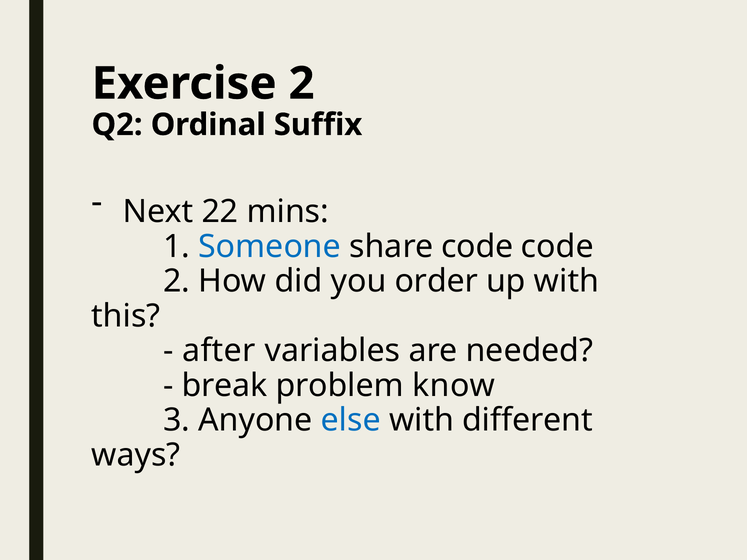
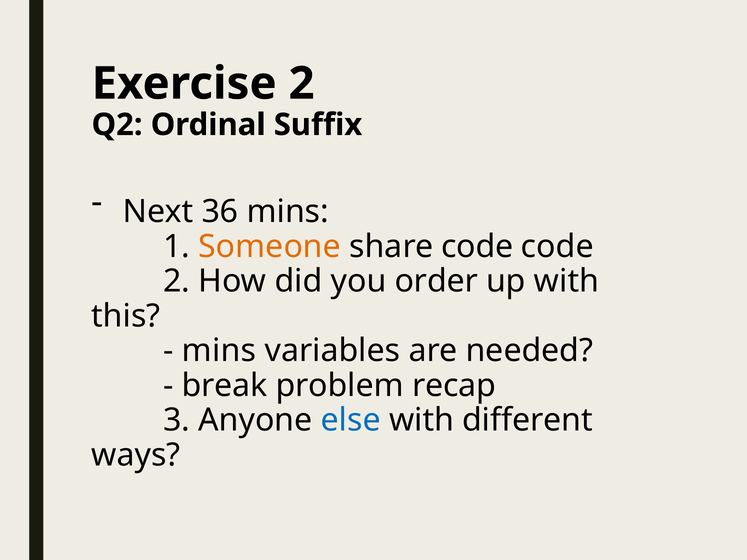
22: 22 -> 36
Someone colour: blue -> orange
after at (219, 351): after -> mins
know: know -> recap
